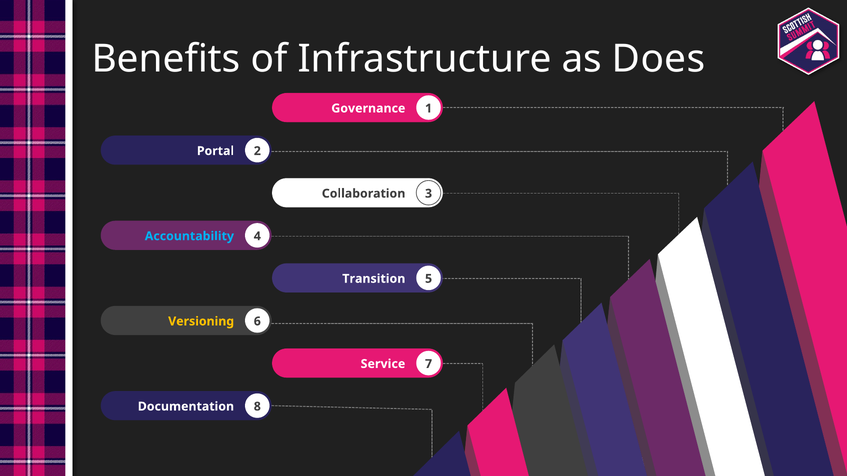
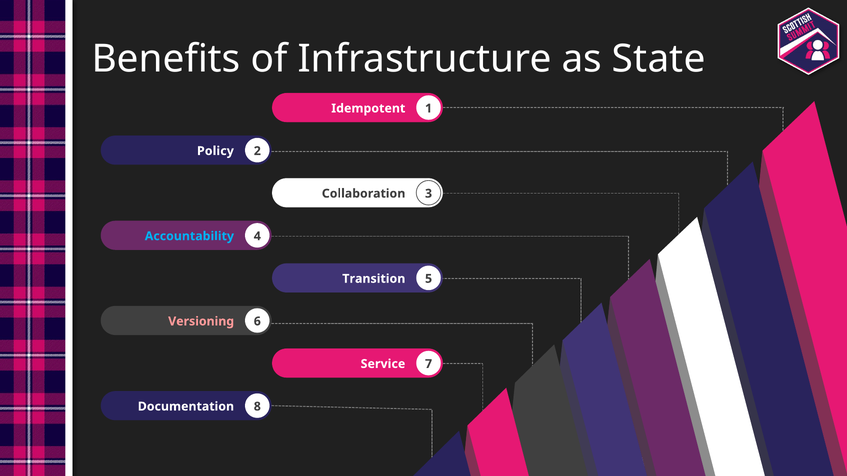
Does: Does -> State
Governance: Governance -> Idempotent
Portal: Portal -> Policy
Versioning colour: yellow -> pink
